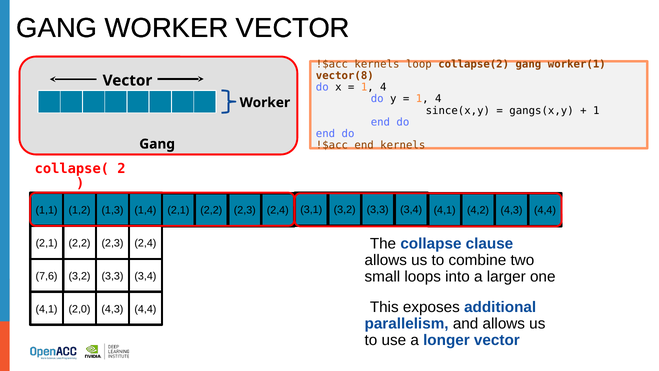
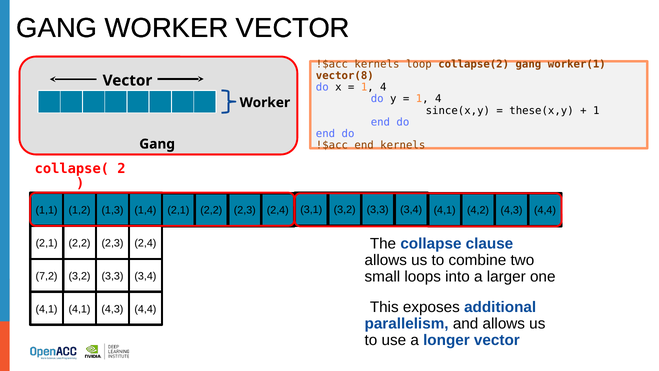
gangs(x,y: gangs(x,y -> these(x,y
7,6: 7,6 -> 7,2
4,1 2,0: 2,0 -> 4,1
